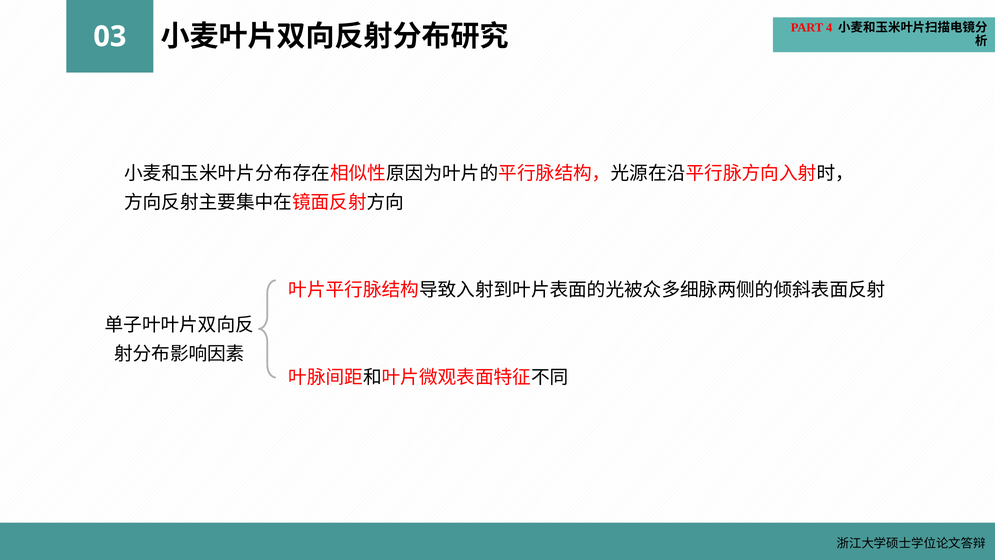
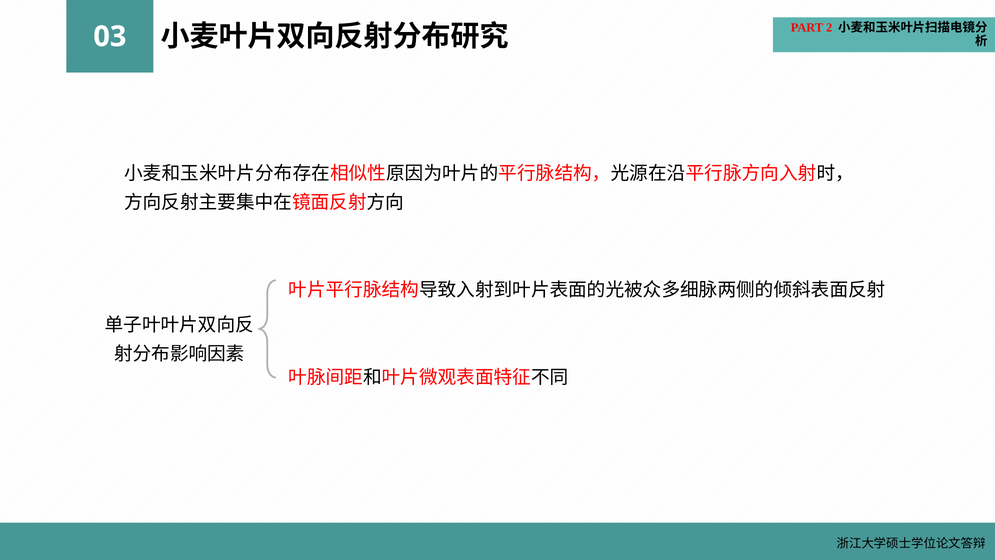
4: 4 -> 2
